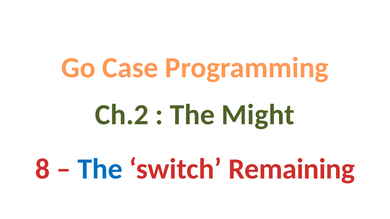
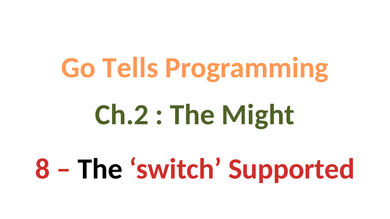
Case: Case -> Tells
The at (100, 169) colour: blue -> black
Remaining: Remaining -> Supported
